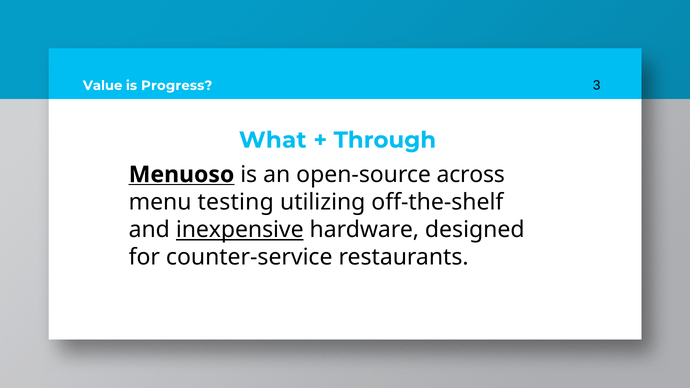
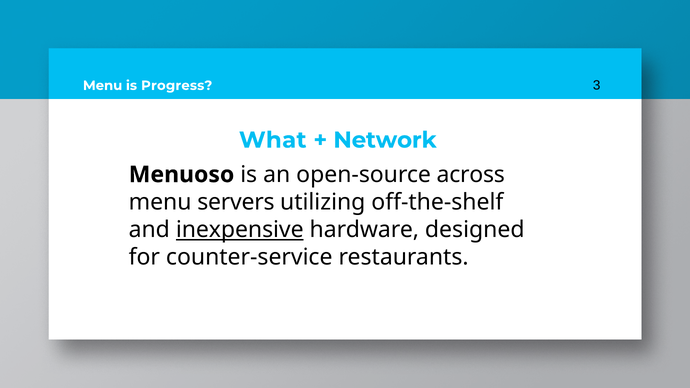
Value at (103, 86): Value -> Menu
Through: Through -> Network
Menuoso underline: present -> none
testing: testing -> servers
